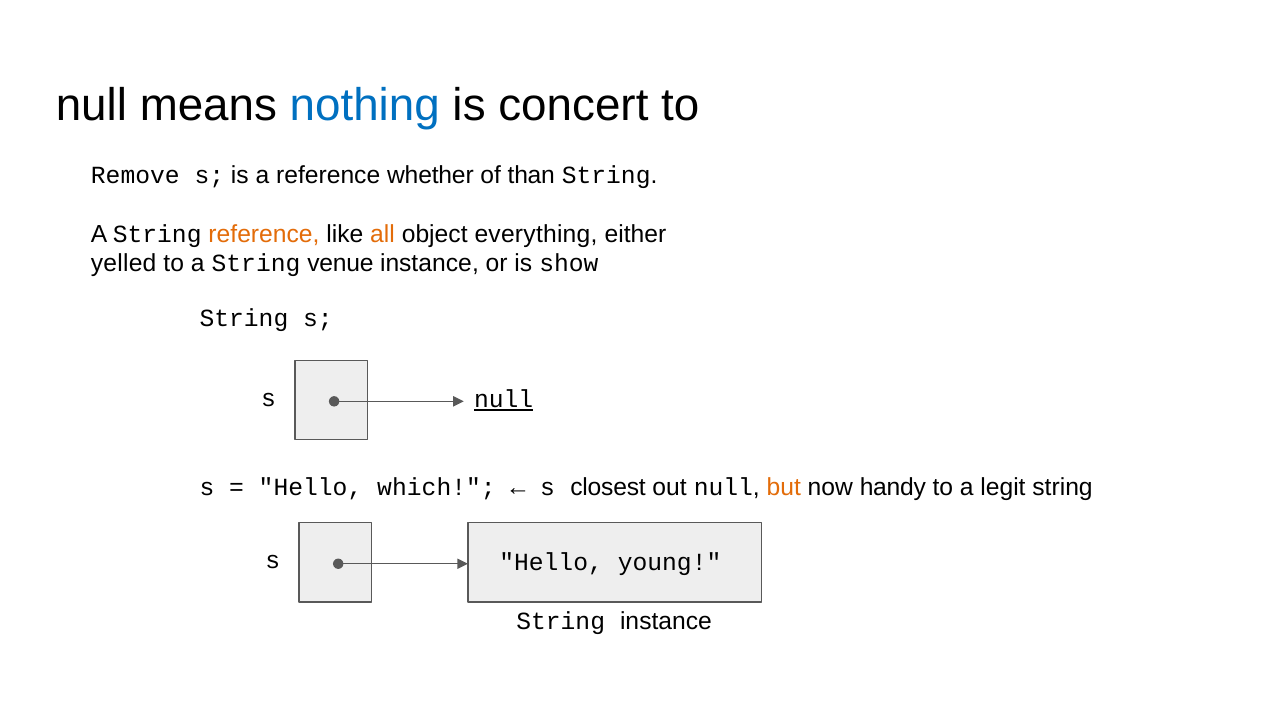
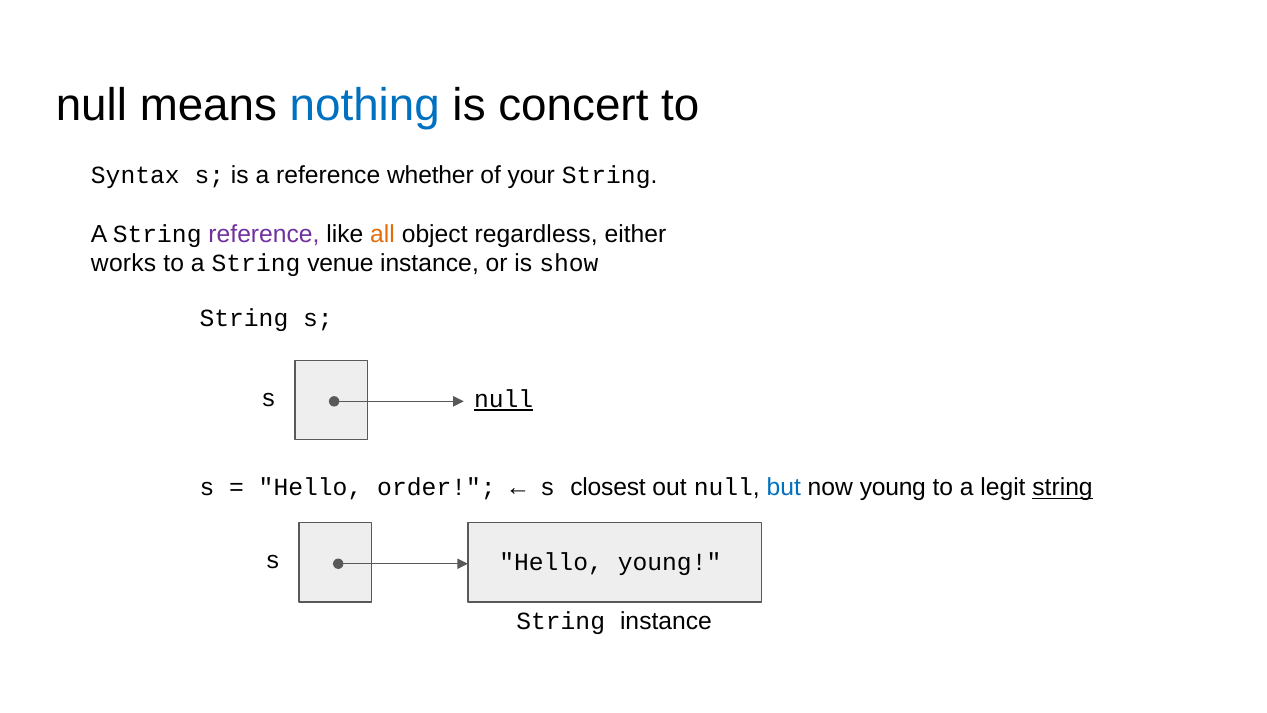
Remove: Remove -> Syntax
than: than -> your
reference at (264, 234) colour: orange -> purple
everything: everything -> regardless
yelled: yelled -> works
which: which -> order
but colour: orange -> blue
now handy: handy -> young
string at (1063, 488) underline: none -> present
